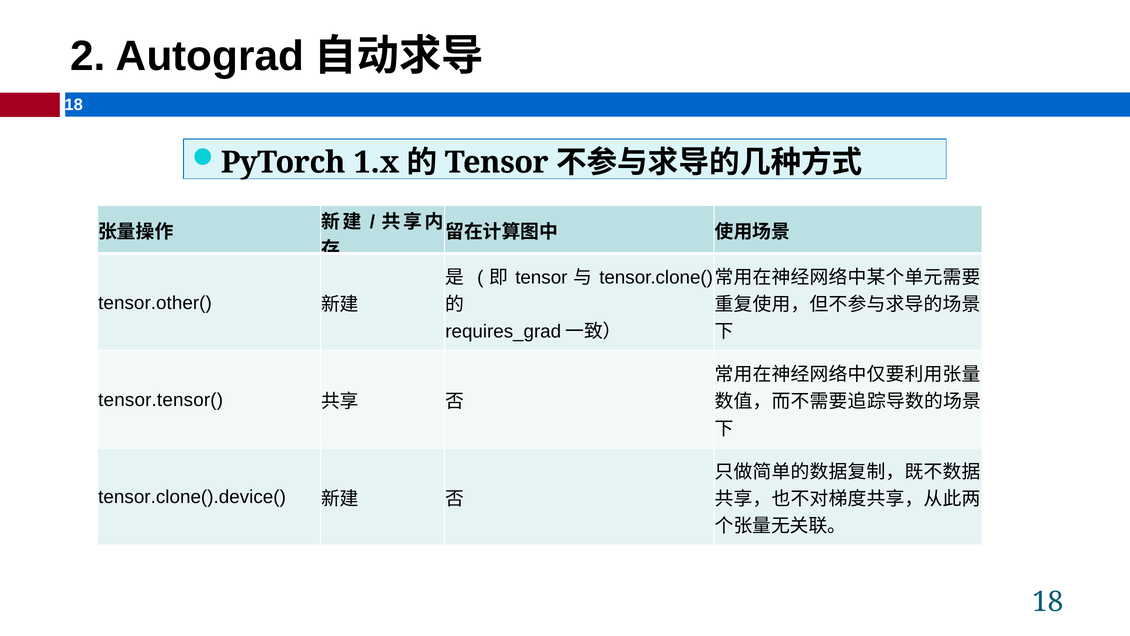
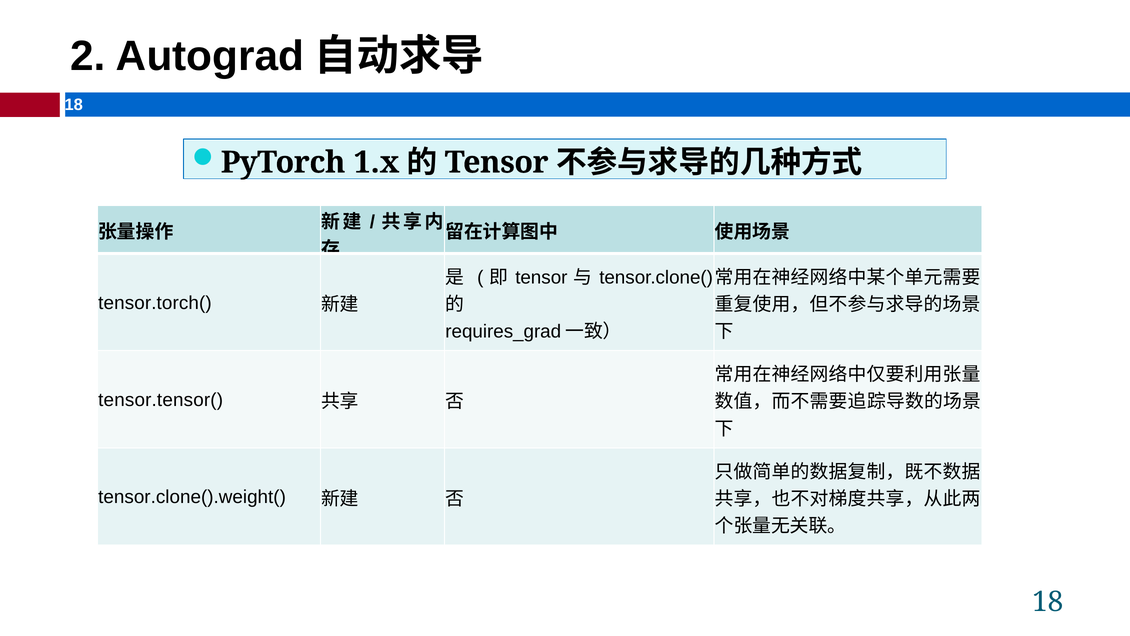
tensor.other(: tensor.other( -> tensor.torch(
tensor.clone().device(: tensor.clone().device( -> tensor.clone().weight(
